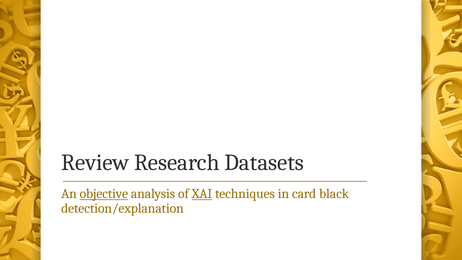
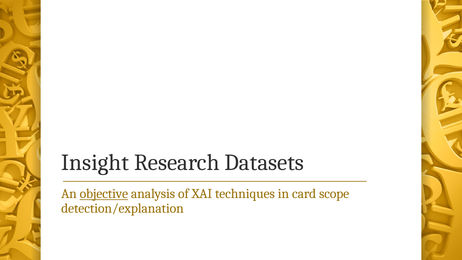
Review: Review -> Insight
XAI underline: present -> none
black: black -> scope
